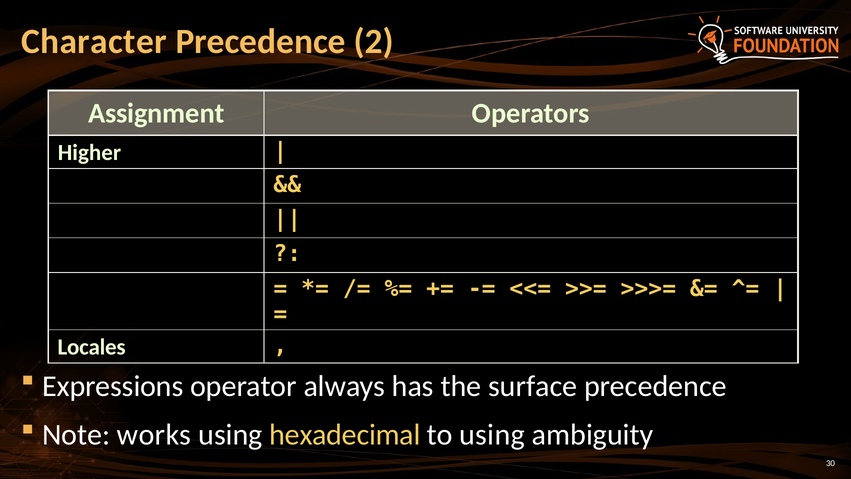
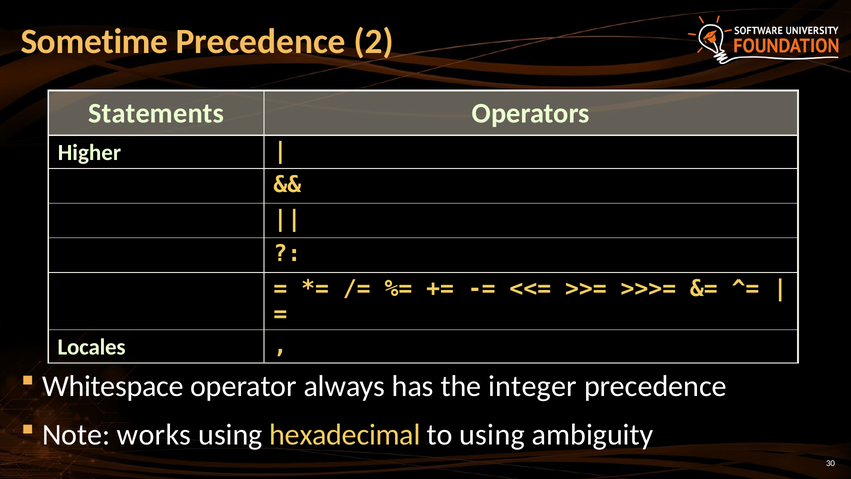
Character: Character -> Sometime
Assignment: Assignment -> Statements
Expressions: Expressions -> Whitespace
surface: surface -> integer
